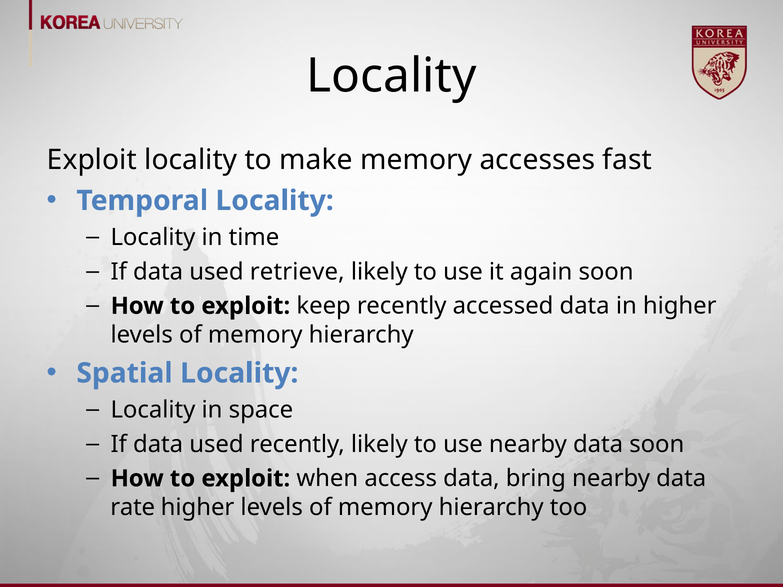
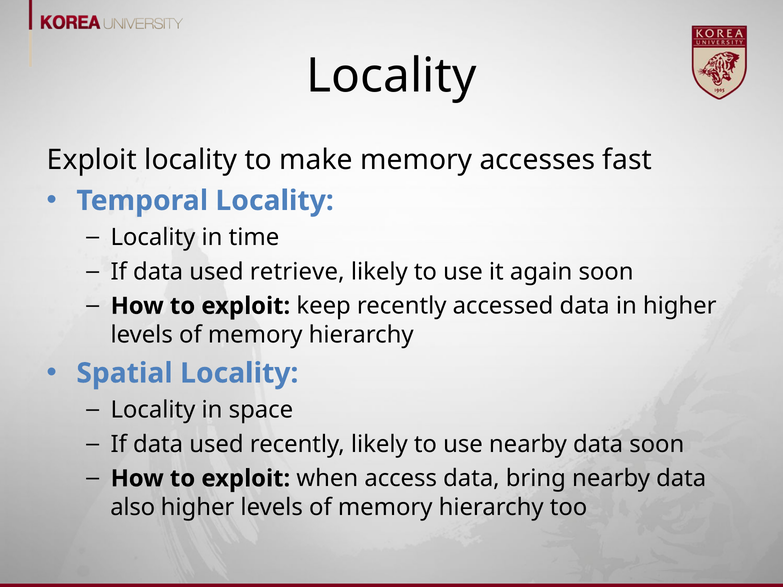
rate: rate -> also
